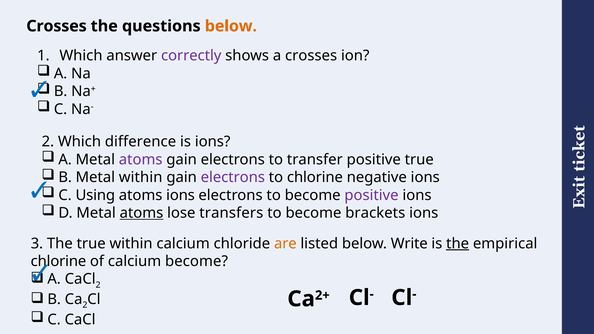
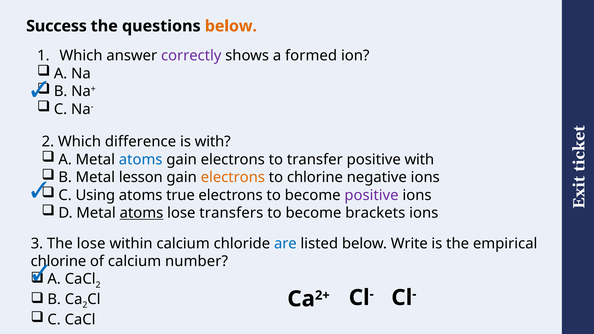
Crosses at (57, 26): Crosses -> Success
a crosses: crosses -> formed
is ions: ions -> with
atoms at (141, 160) colour: purple -> blue
positive true: true -> with
Metal within: within -> lesson
electrons at (233, 177) colour: purple -> orange
atoms ions: ions -> true
The true: true -> lose
are colour: orange -> blue
the at (458, 244) underline: present -> none
calcium become: become -> number
